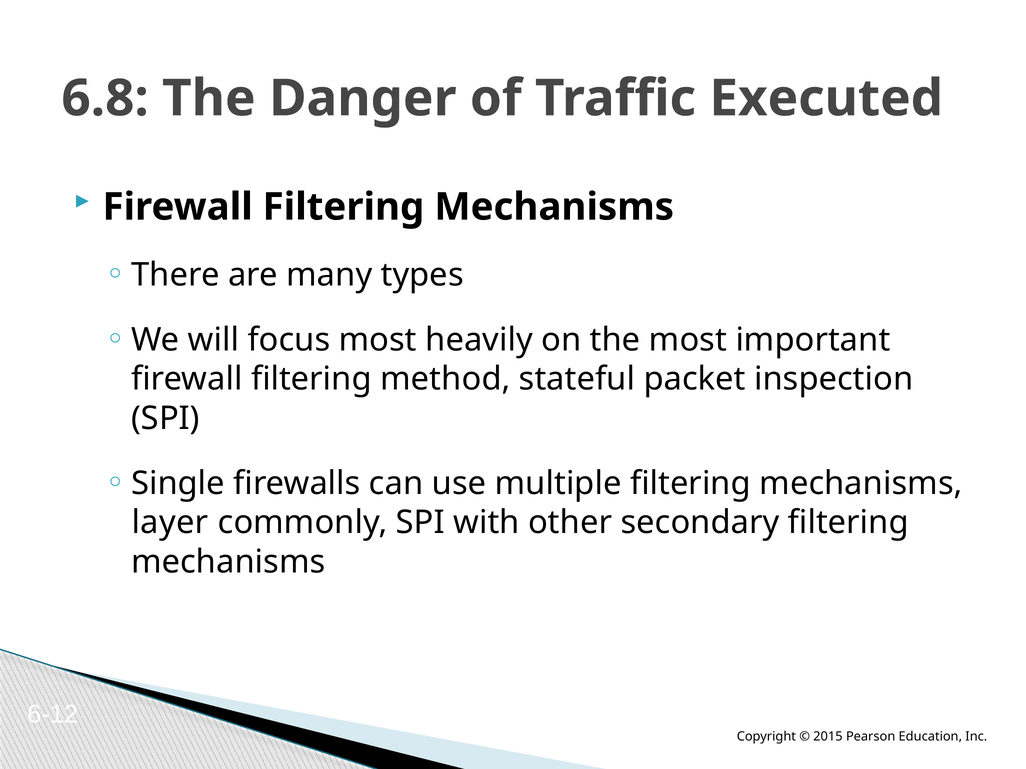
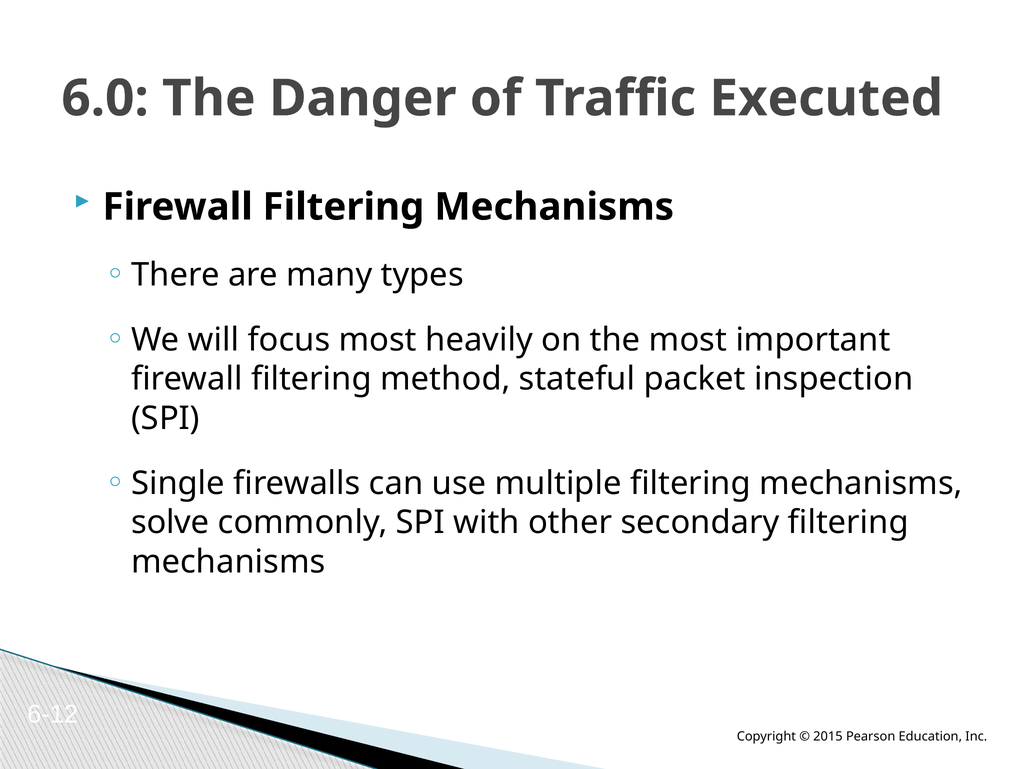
6.8: 6.8 -> 6.0
layer: layer -> solve
